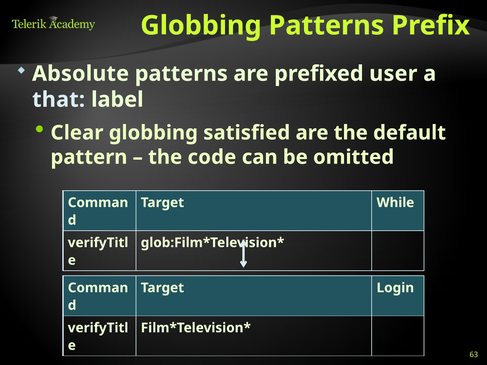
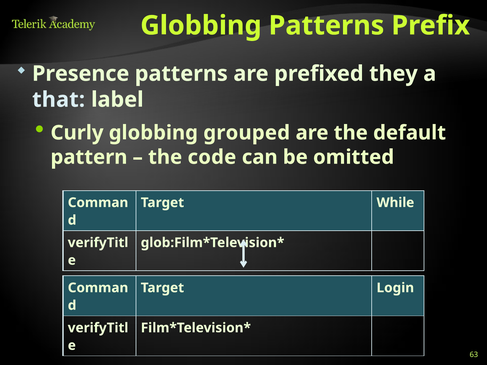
Absolute: Absolute -> Presence
user: user -> they
Clear: Clear -> Curly
satisfied: satisfied -> grouped
